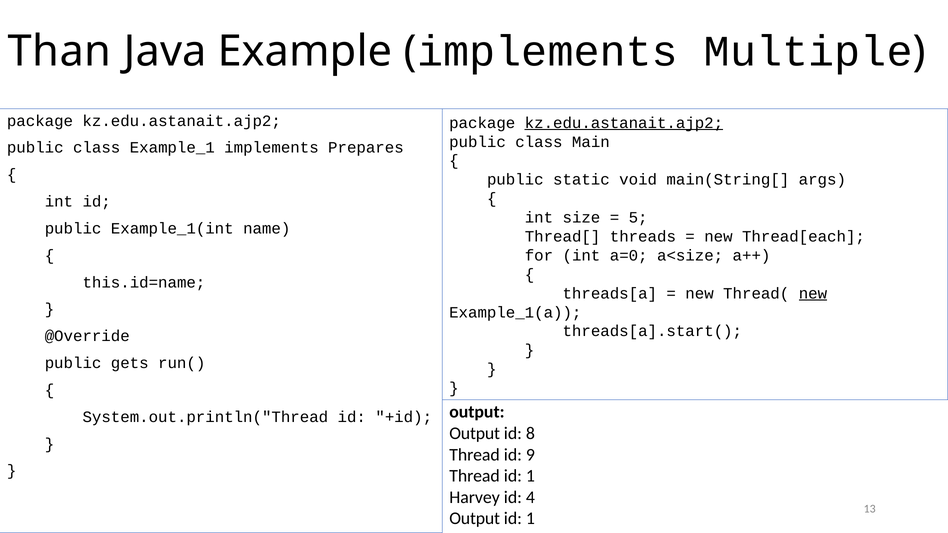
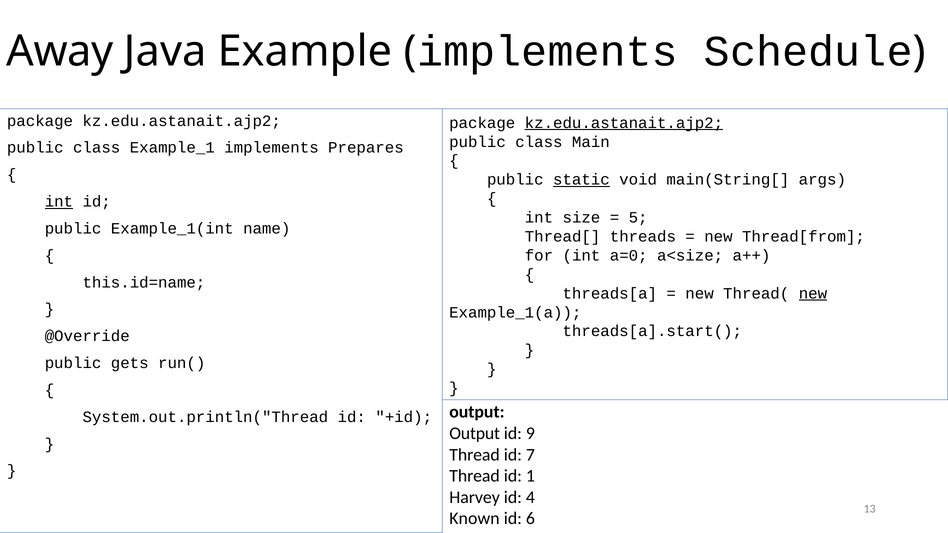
Than: Than -> Away
Multiple: Multiple -> Schedule
static underline: none -> present
int at (59, 202) underline: none -> present
Thread[each: Thread[each -> Thread[from
8: 8 -> 9
9: 9 -> 7
Output at (475, 519): Output -> Known
1 at (530, 519): 1 -> 6
